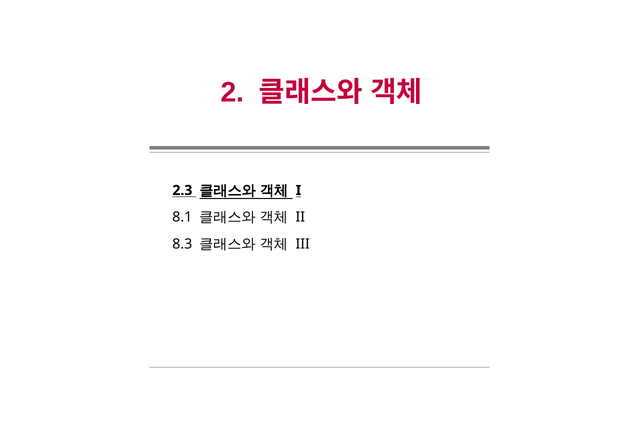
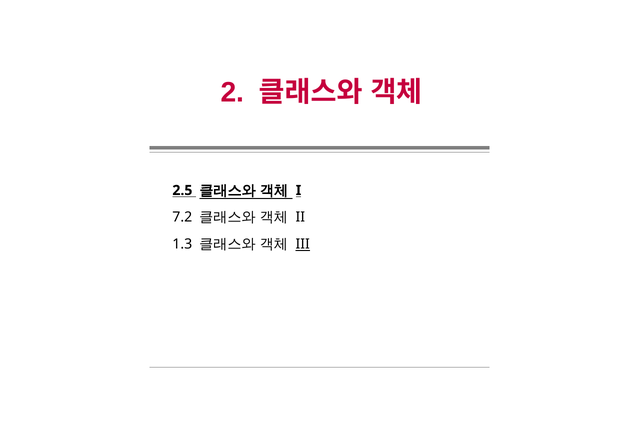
2.3: 2.3 -> 2.5
8.1: 8.1 -> 7.2
8.3: 8.3 -> 1.3
III underline: none -> present
